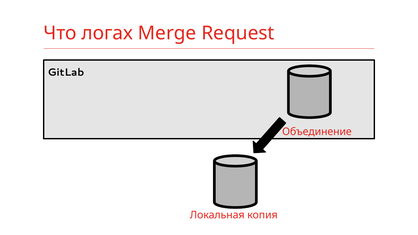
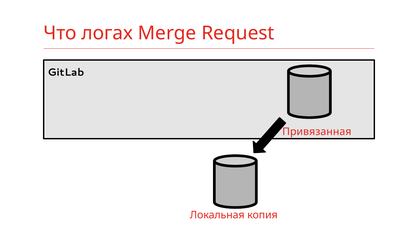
Объединение: Объединение -> Привязанная
